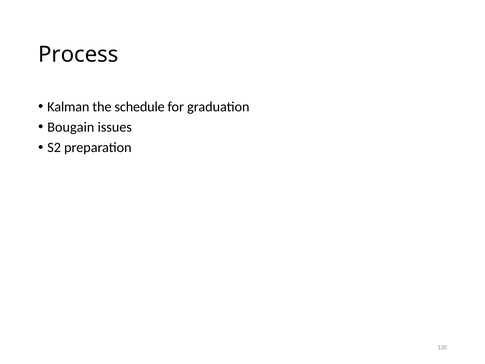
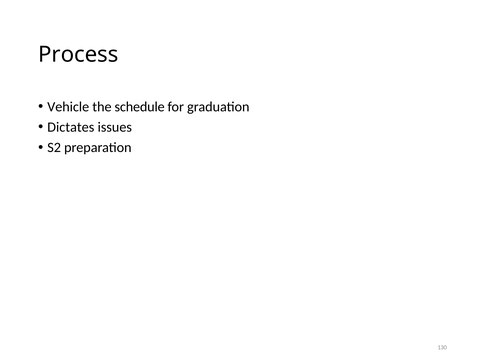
Kalman: Kalman -> Vehicle
Bougain: Bougain -> Dictates
